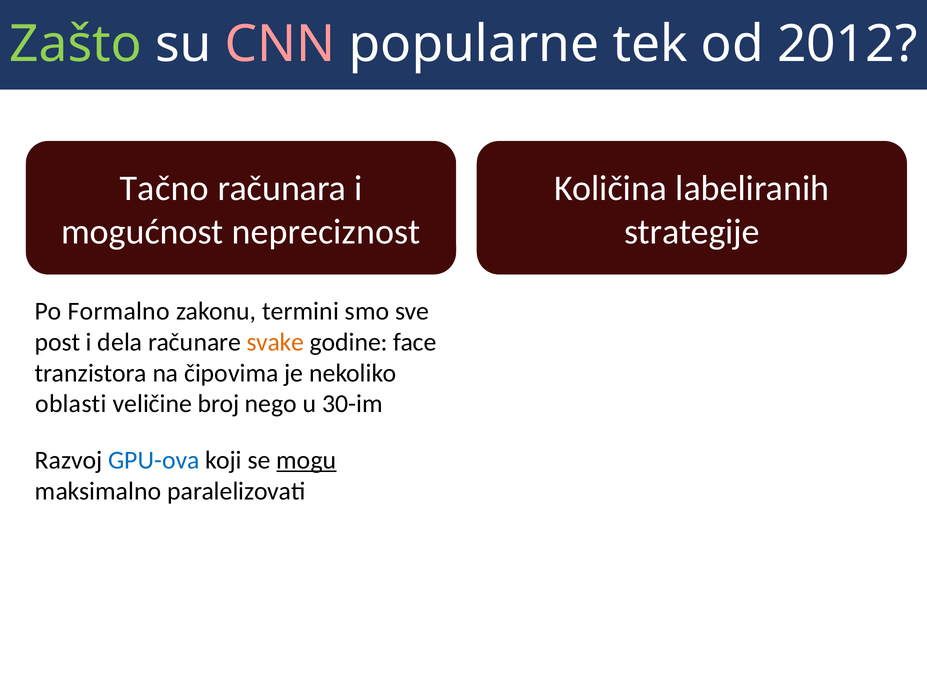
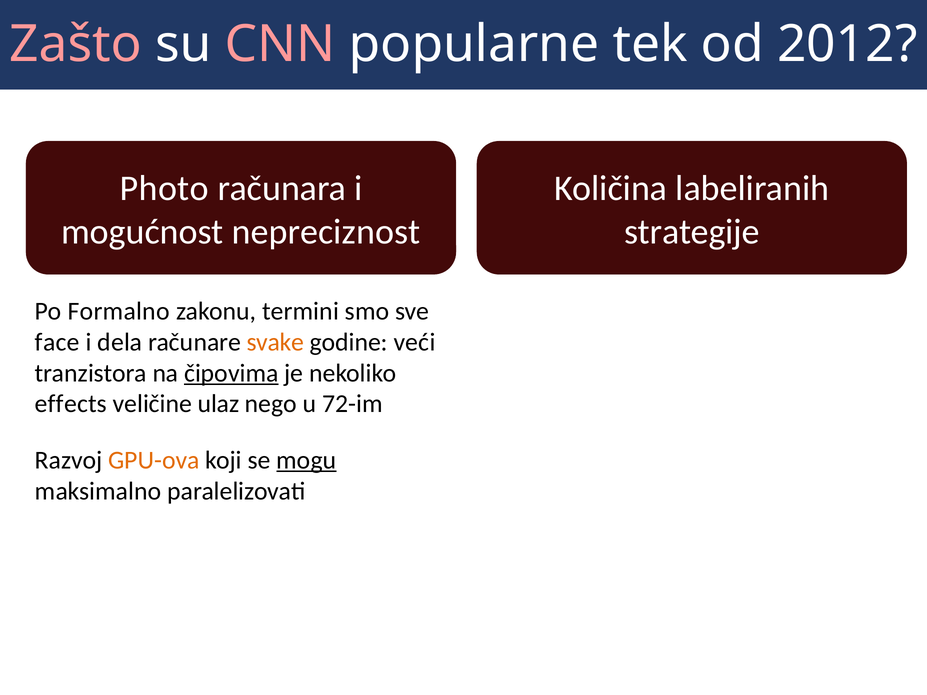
Zašto colour: light green -> pink
Tačno: Tačno -> Photo
post: post -> face
face: face -> veći
čipovima underline: none -> present
oblasti: oblasti -> effects
broj: broj -> ulaz
30-im: 30-im -> 72-im
GPU-ova colour: blue -> orange
